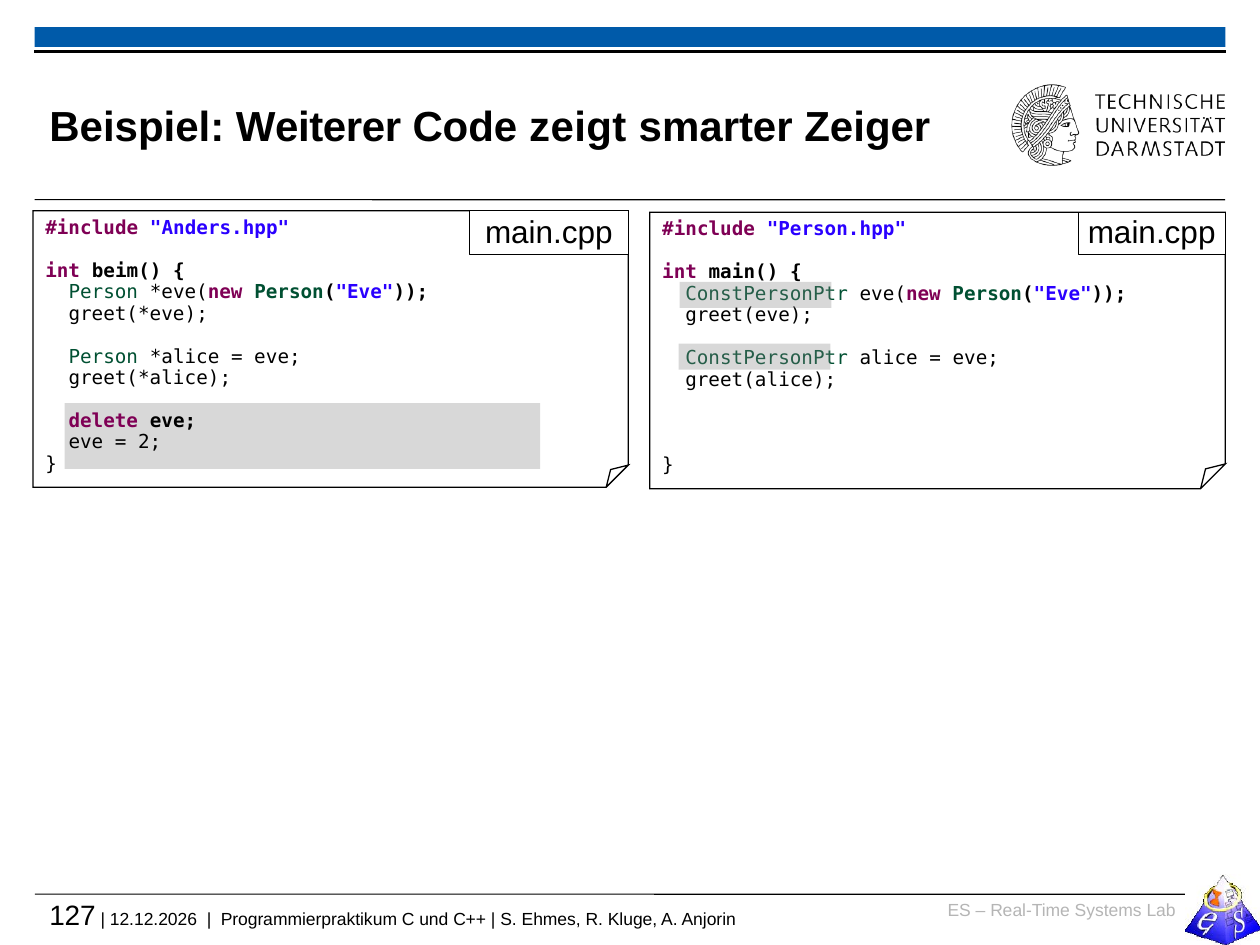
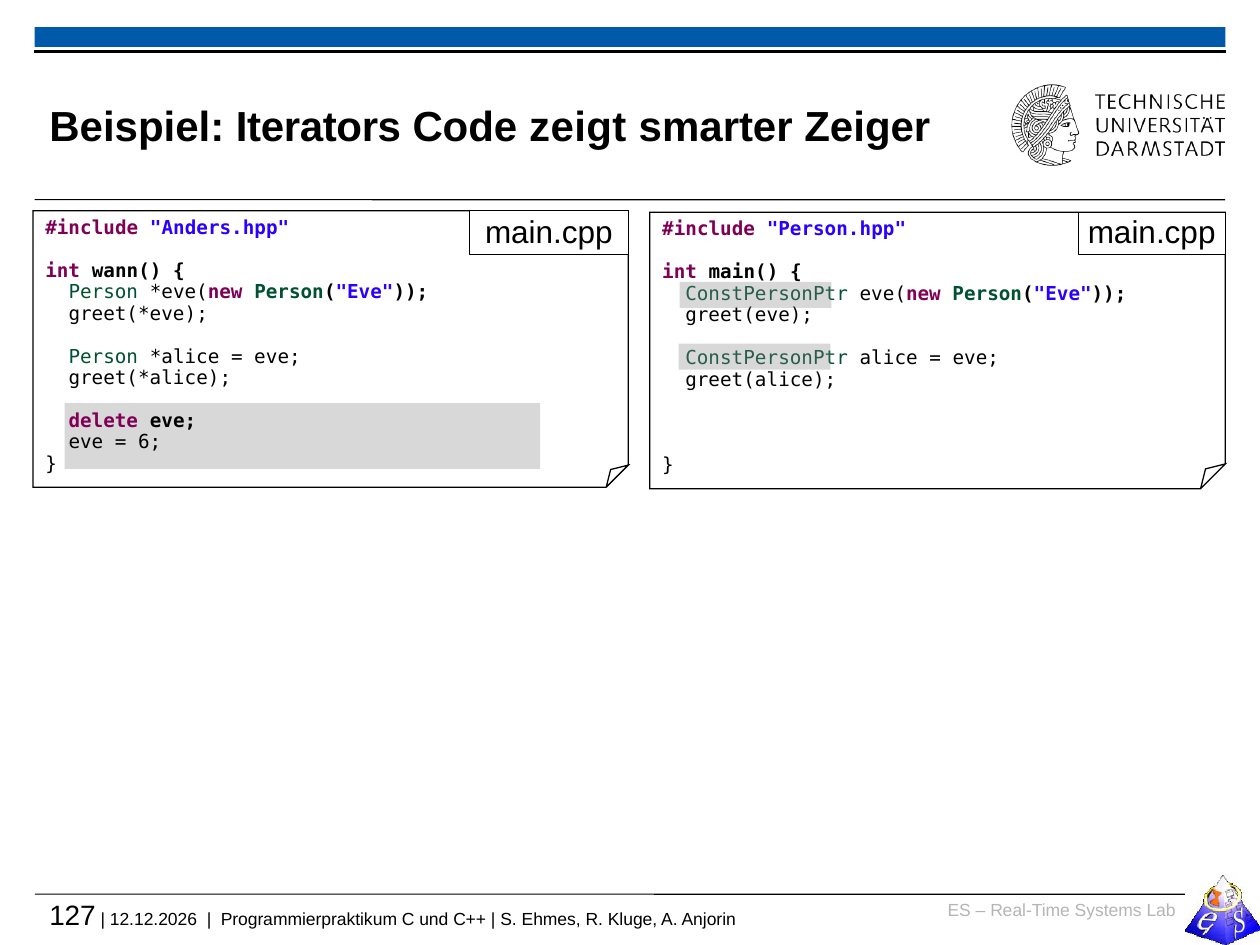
Weiterer: Weiterer -> Iterators
beim(: beim( -> wann(
2: 2 -> 6
